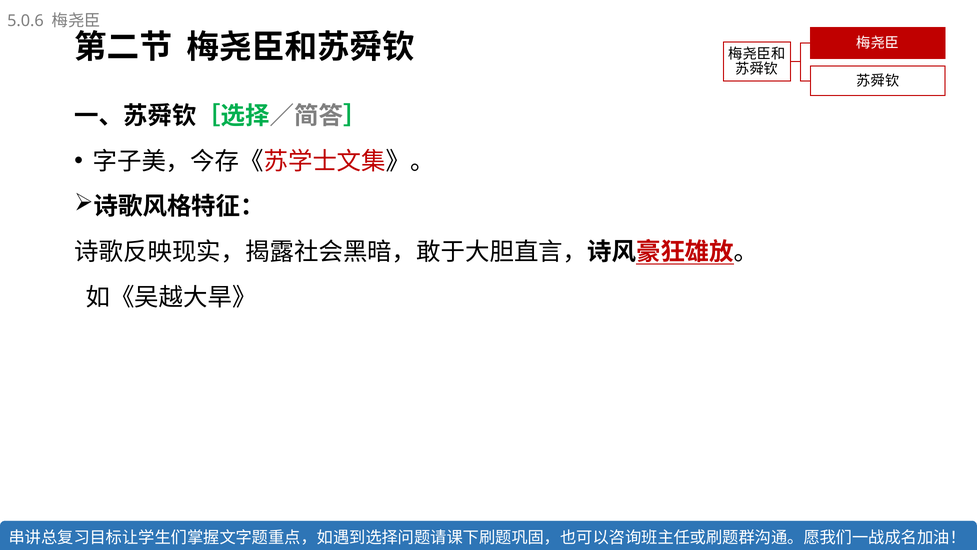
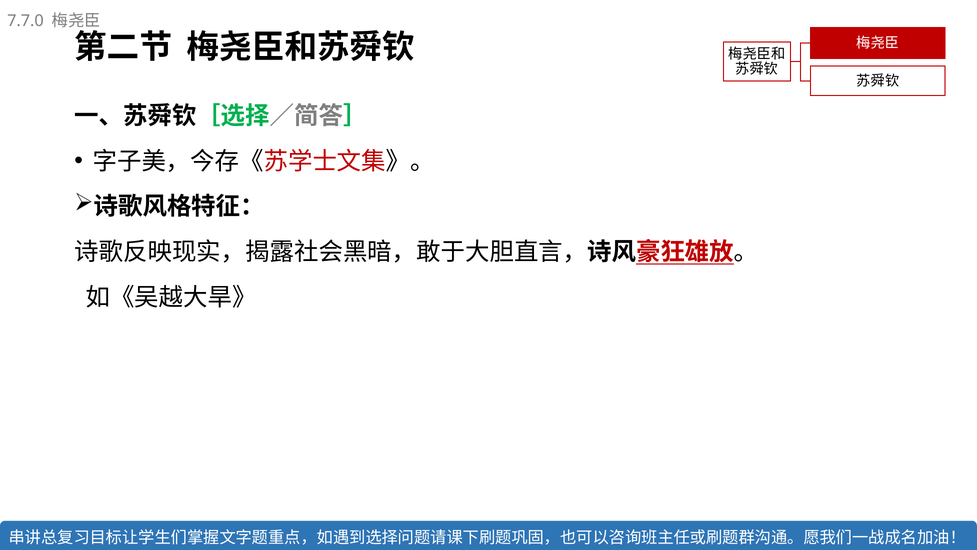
5.0.6: 5.0.6 -> 7.7.0
